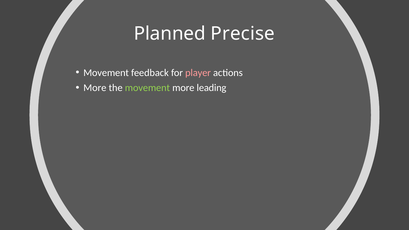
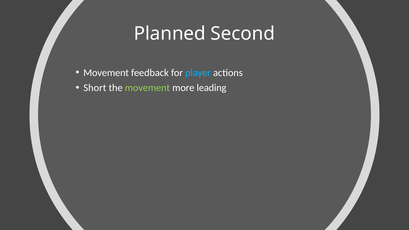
Precise: Precise -> Second
player colour: pink -> light blue
More at (95, 88): More -> Short
